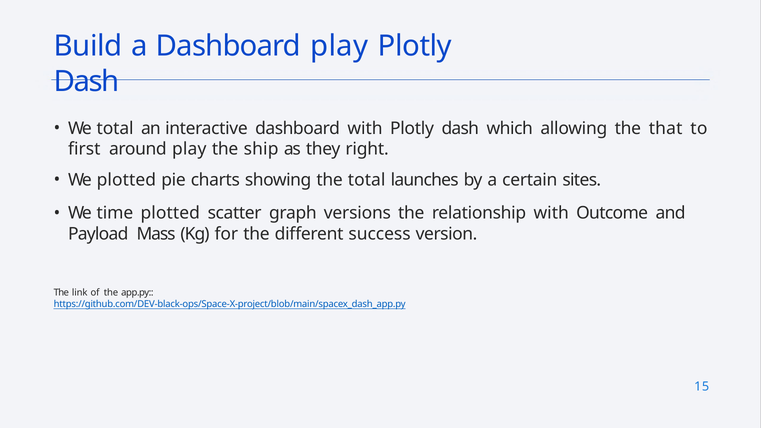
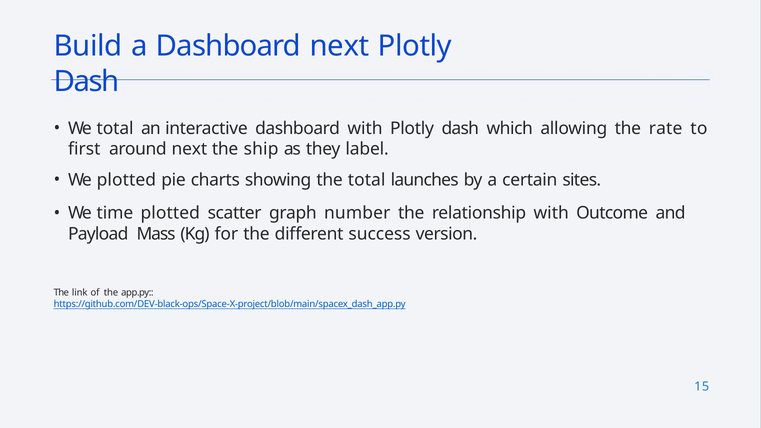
Dashboard play: play -> next
that: that -> rate
around play: play -> next
right: right -> label
versions: versions -> number
